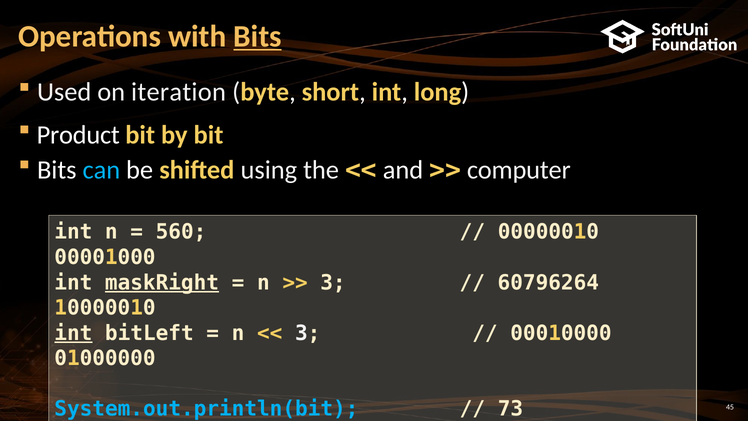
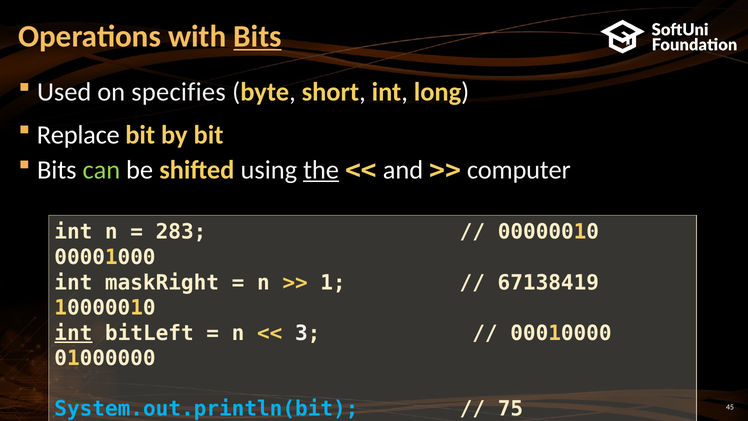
iteration: iteration -> specifies
Product: Product -> Replace
can colour: light blue -> light green
the underline: none -> present
560: 560 -> 283
maskRight underline: present -> none
3 at (333, 283): 3 -> 1
60796264: 60796264 -> 67138419
73: 73 -> 75
